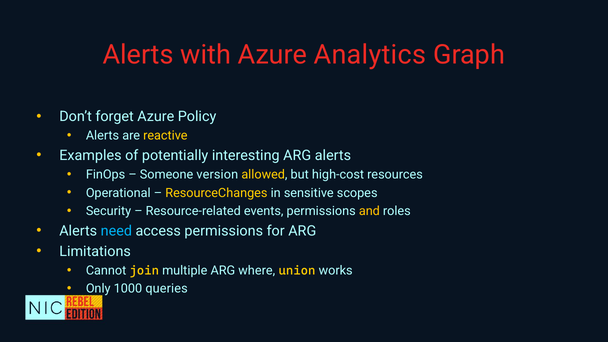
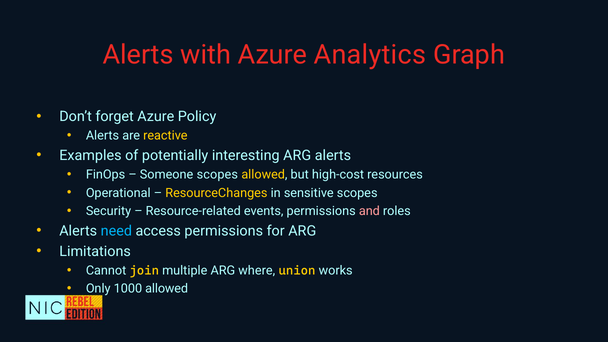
Someone version: version -> scopes
and colour: yellow -> pink
1000 queries: queries -> allowed
